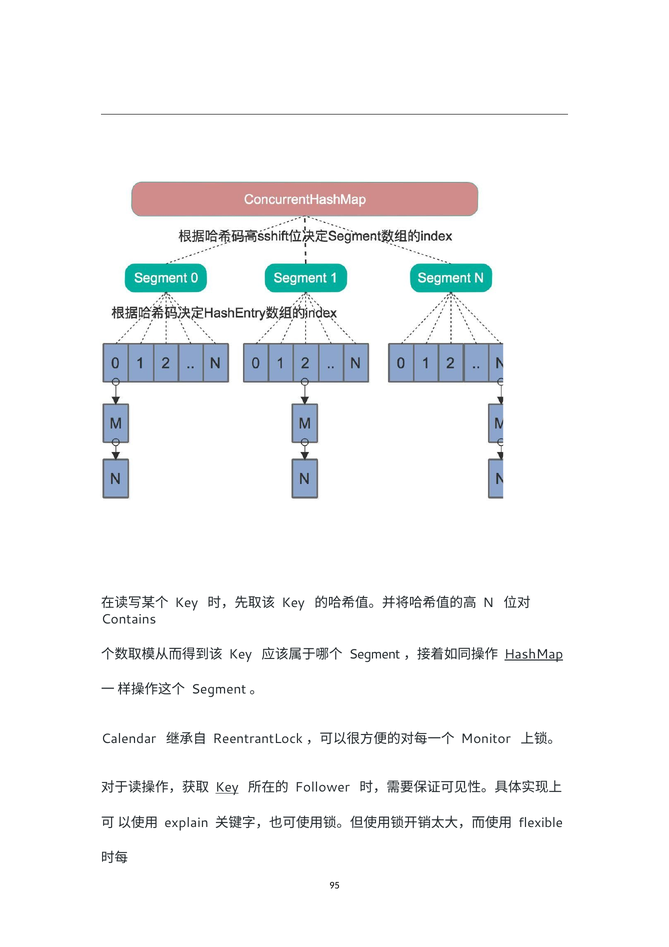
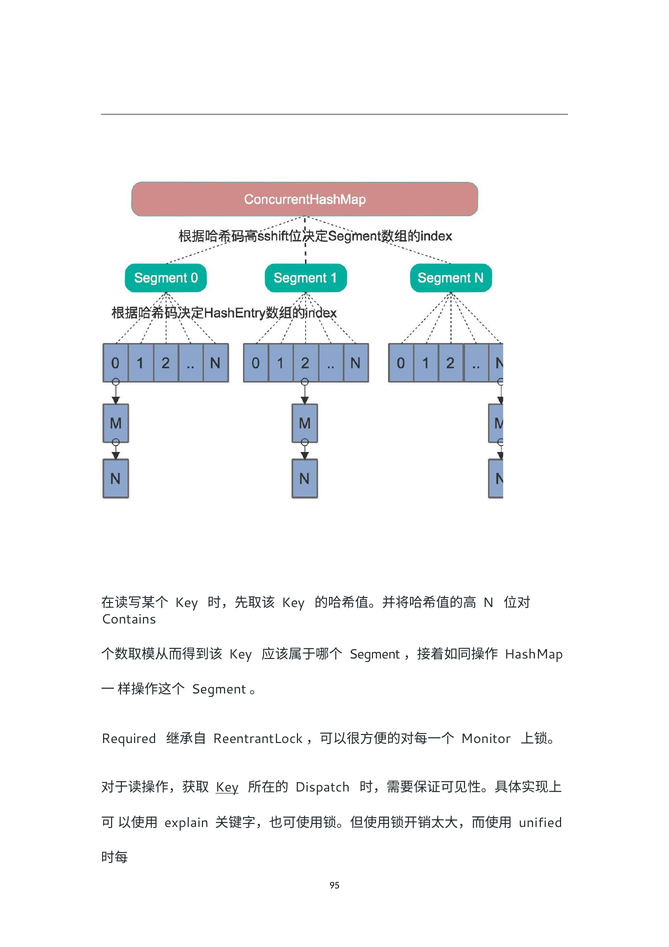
HashMap underline: present -> none
Calendar: Calendar -> Required
Follower: Follower -> Dispatch
flexible: flexible -> unified
